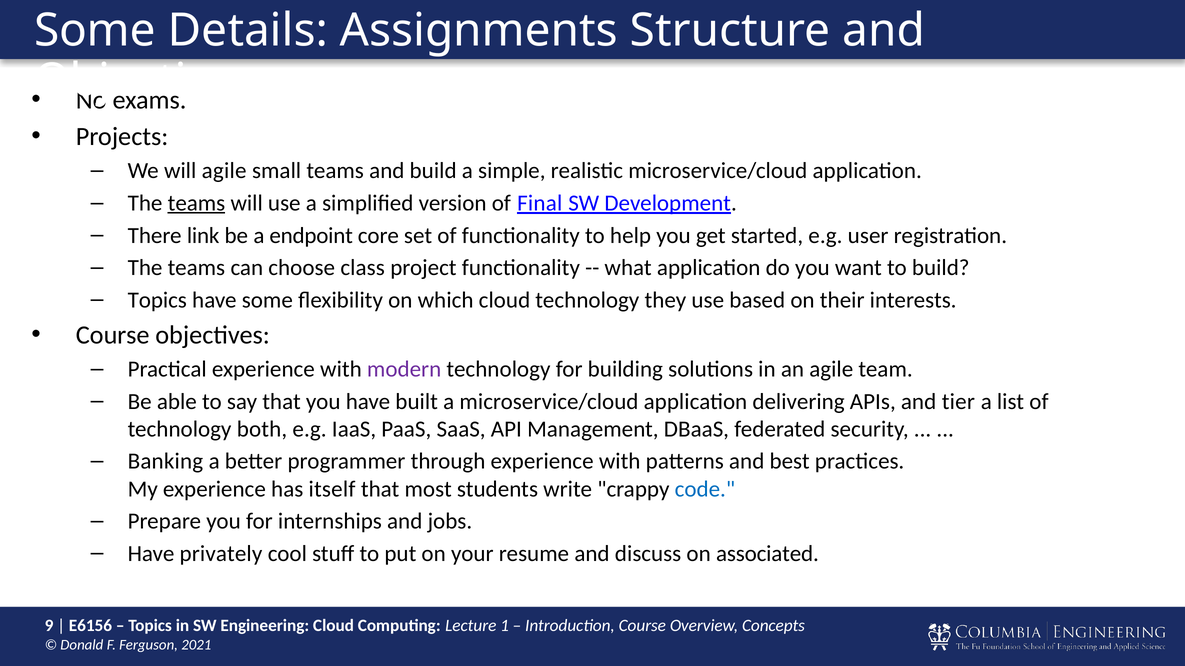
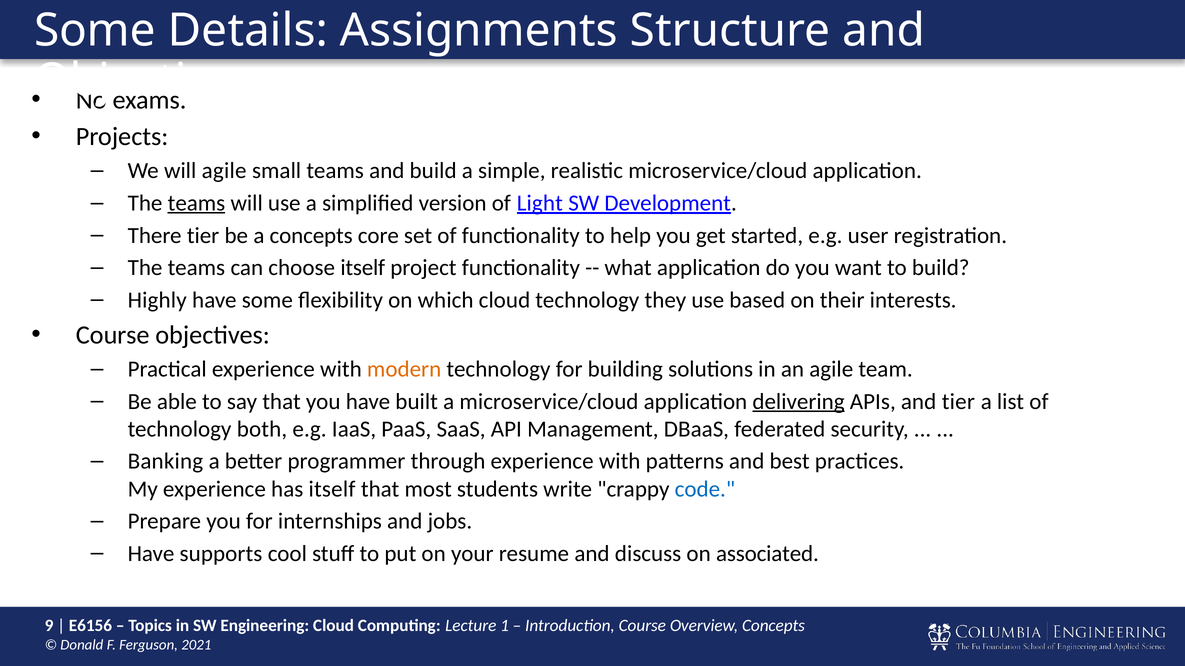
Final: Final -> Light
There link: link -> tier
a endpoint: endpoint -> concepts
choose class: class -> itself
Topics at (157, 300): Topics -> Highly
modern colour: purple -> orange
delivering underline: none -> present
privately: privately -> supports
